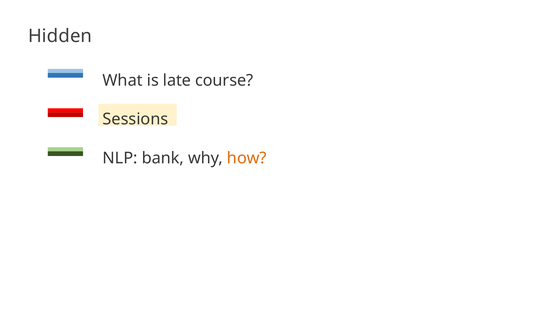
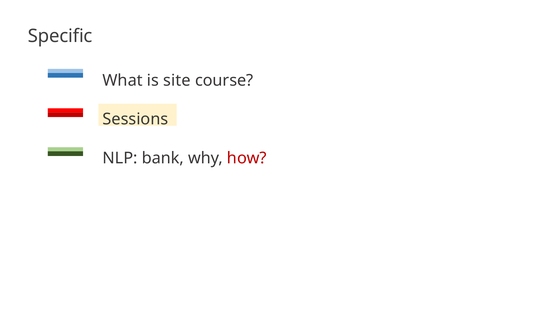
Hidden: Hidden -> Specific
late: late -> site
how colour: orange -> red
